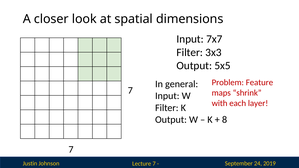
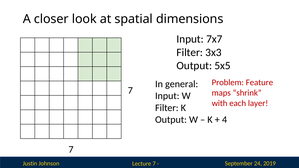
8: 8 -> 4
